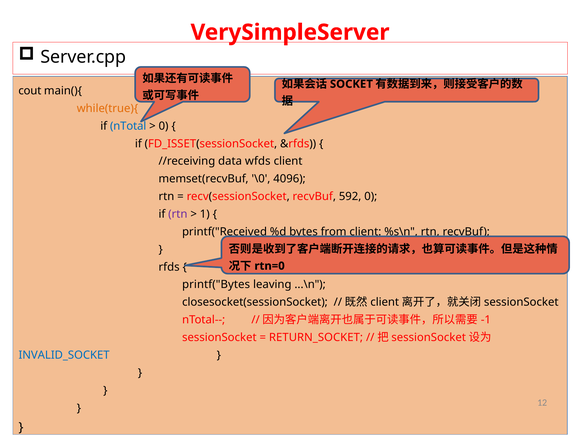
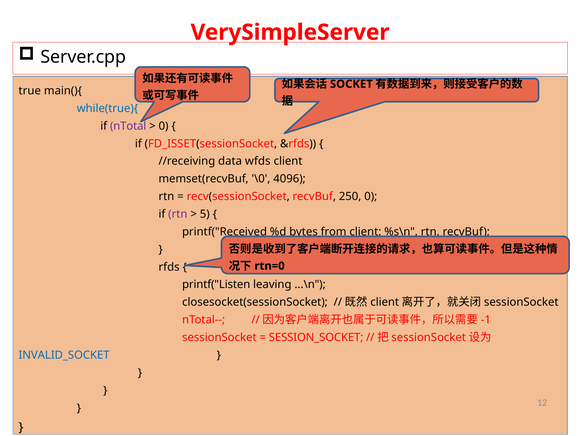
cout: cout -> true
while(true){ colour: orange -> blue
nTotal colour: blue -> purple
592: 592 -> 250
1: 1 -> 5
printf("Bytes: printf("Bytes -> printf("Listen
RETURN_SOCKET: RETURN_SOCKET -> SESSION_SOCKET
